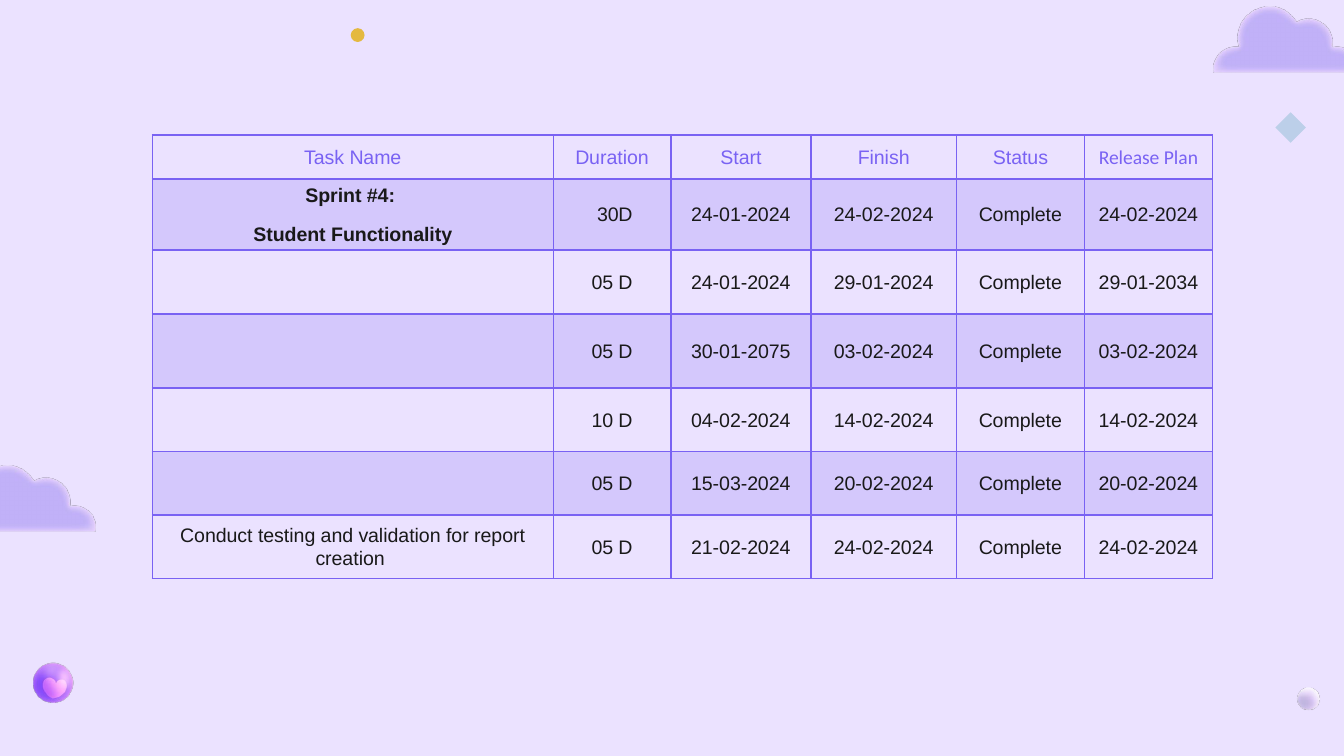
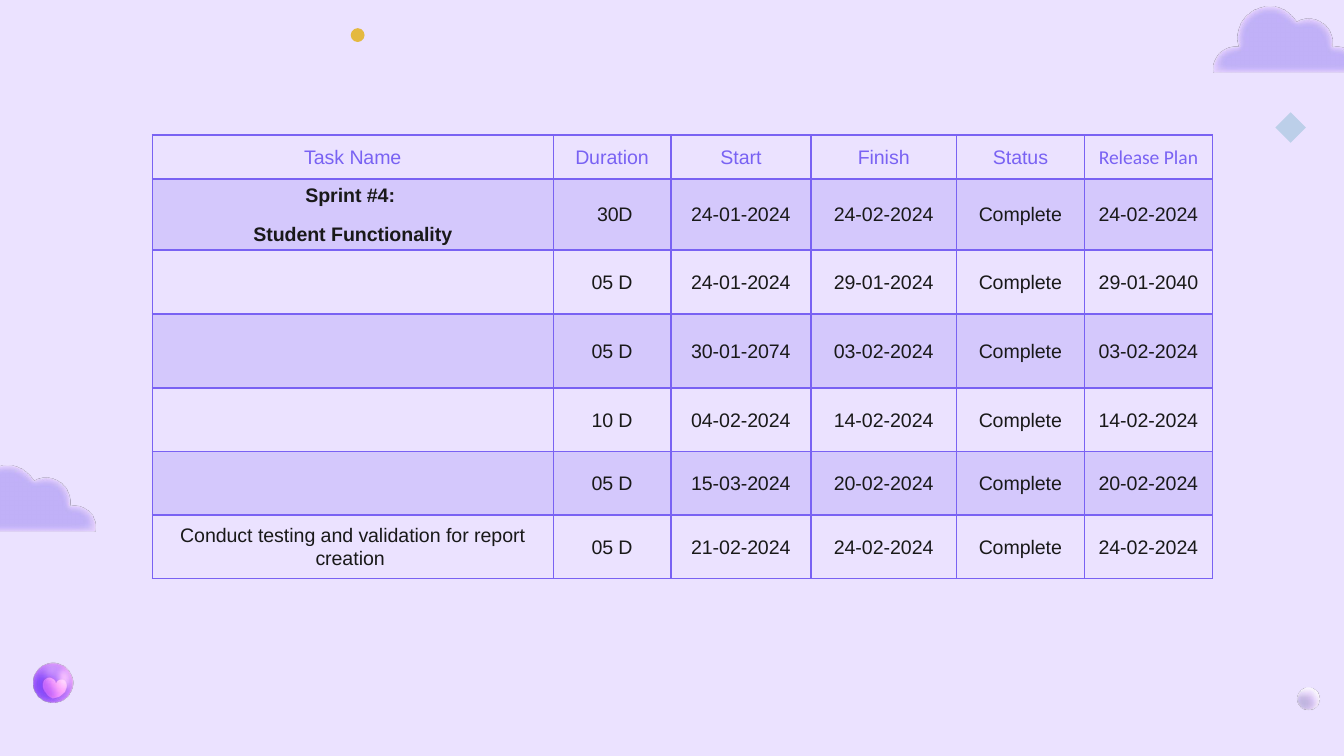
29-01-2034: 29-01-2034 -> 29-01-2040
30-01-2075: 30-01-2075 -> 30-01-2074
